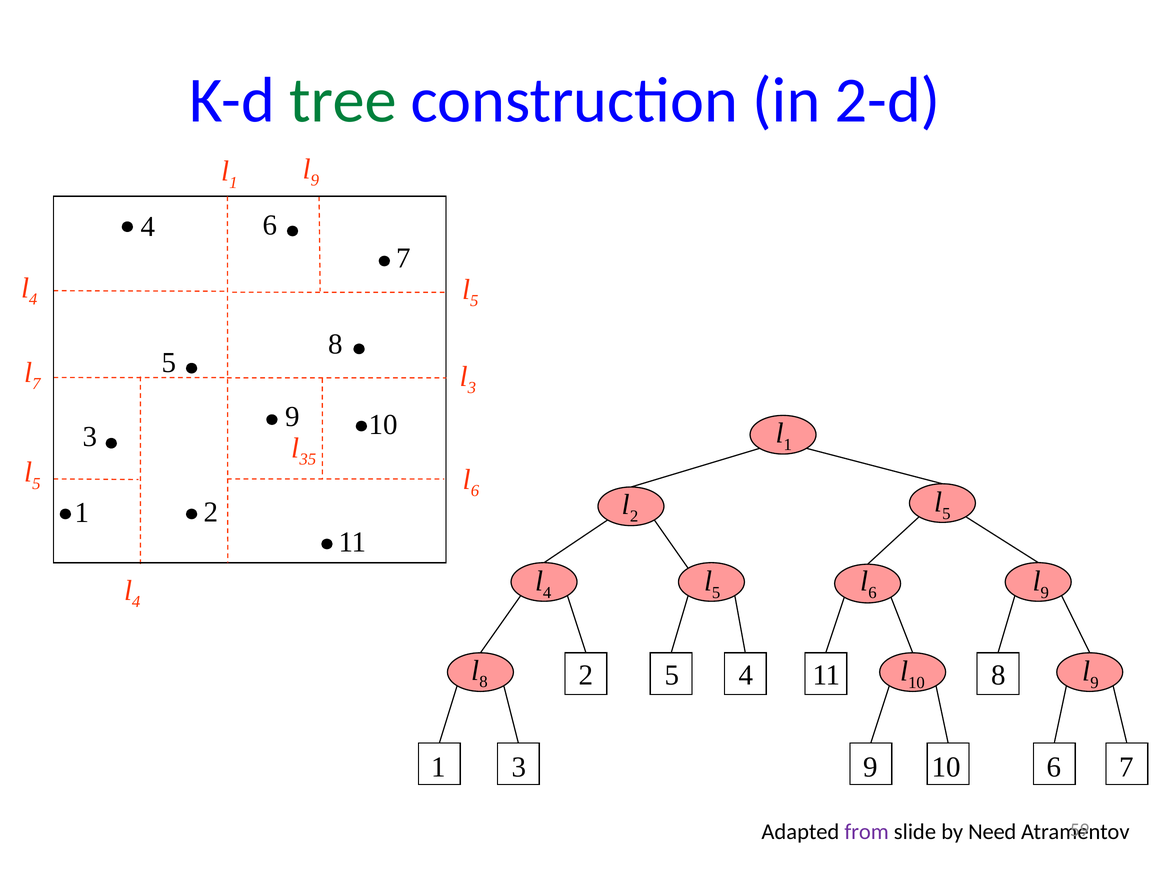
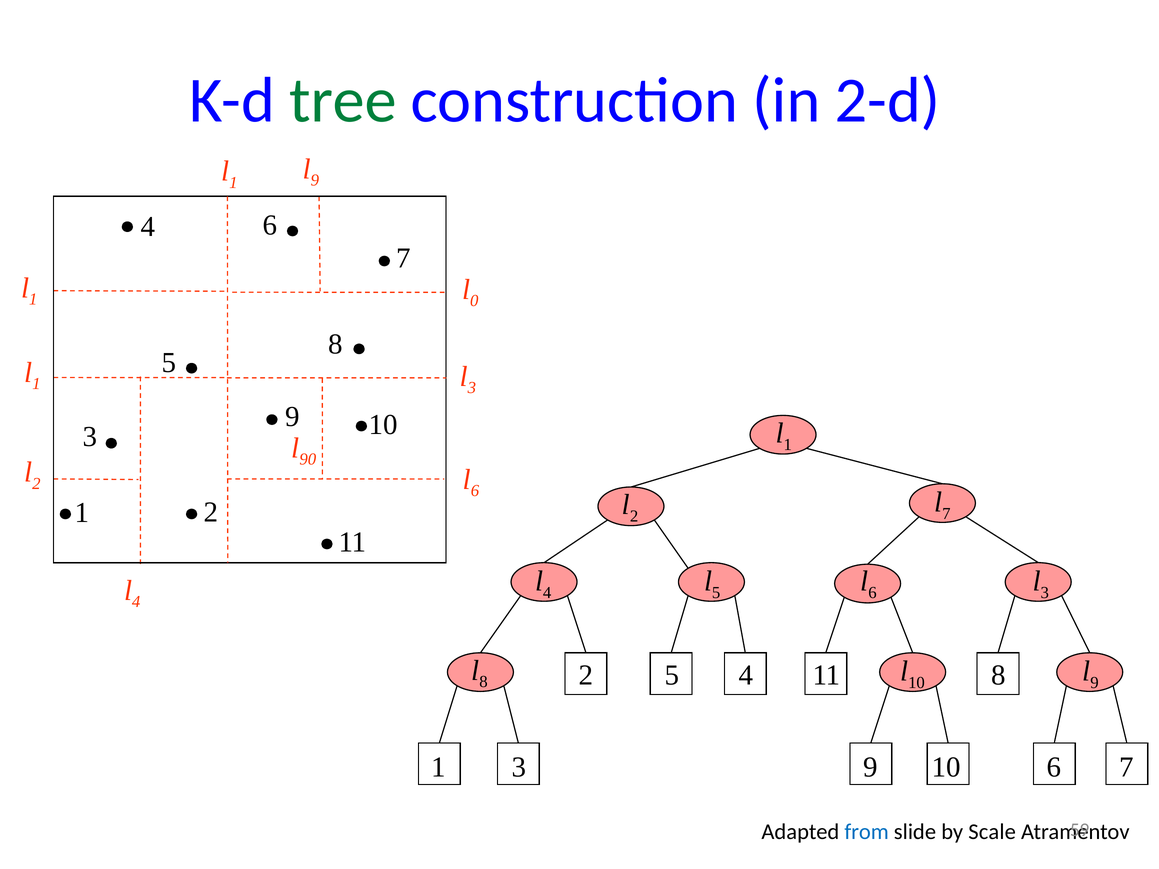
4 at (33, 299): 4 -> 1
5 at (474, 301): 5 -> 0
7 at (36, 384): 7 -> 1
35: 35 -> 90
5 at (36, 484): 5 -> 2
5 at (946, 514): 5 -> 7
9 at (1045, 593): 9 -> 3
from colour: purple -> blue
Need: Need -> Scale
